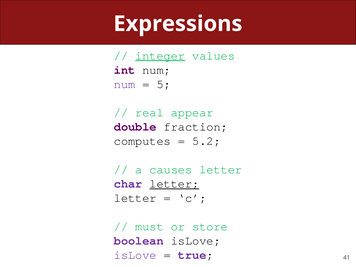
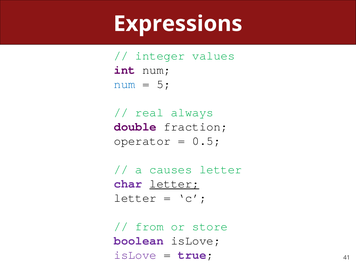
integer underline: present -> none
num at (125, 84) colour: purple -> blue
appear: appear -> always
computes: computes -> operator
5.2: 5.2 -> 0.5
must: must -> from
